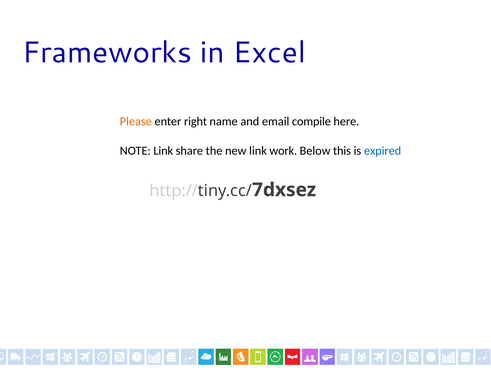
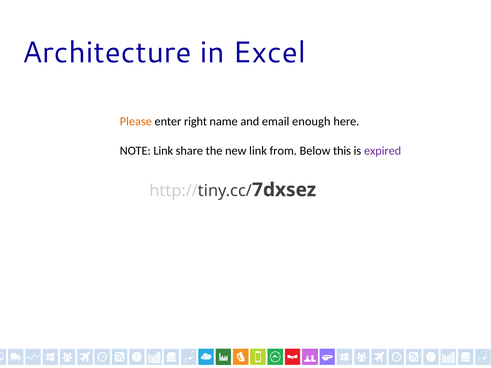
Frameworks: Frameworks -> Architecture
compile: compile -> enough
work: work -> from
expired colour: blue -> purple
